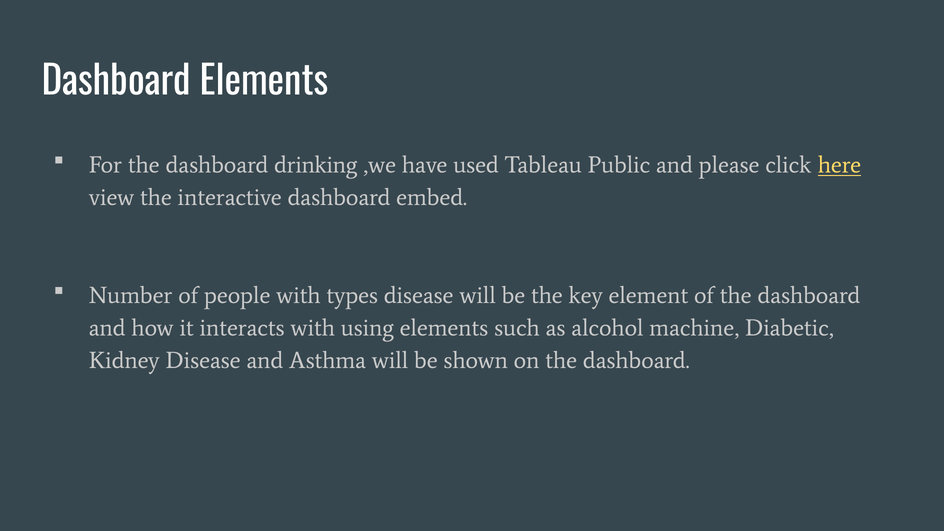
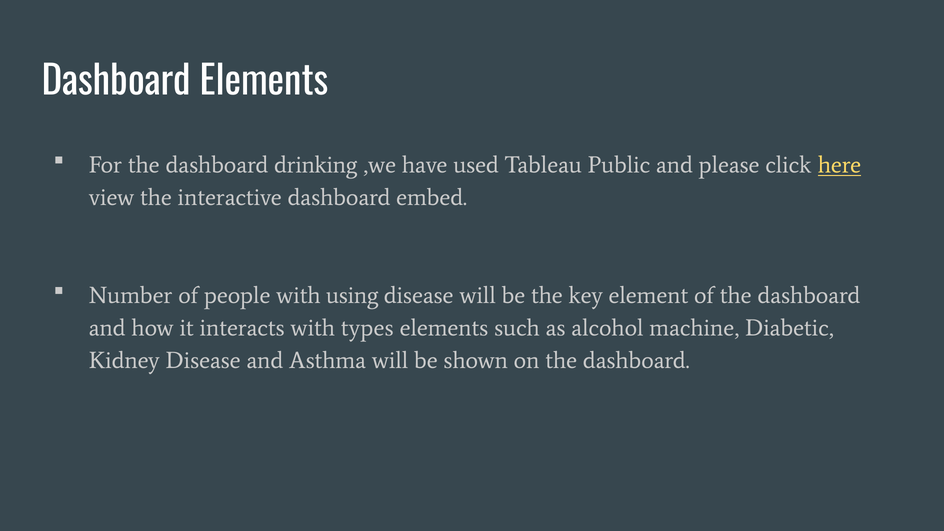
types: types -> using
using: using -> types
